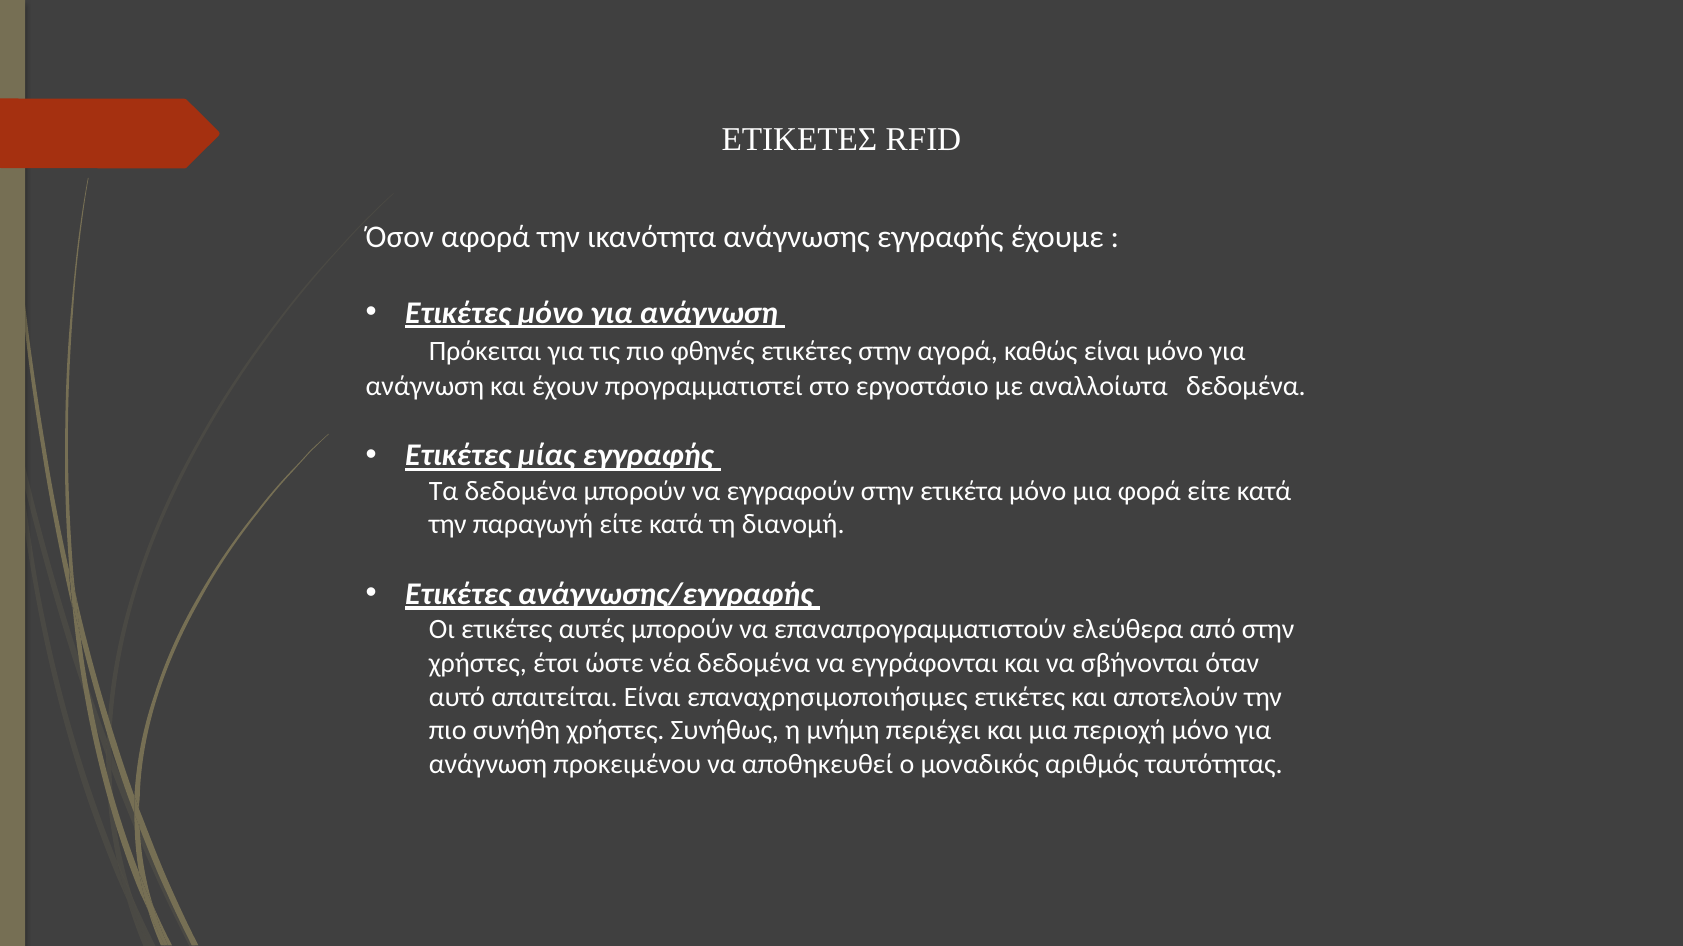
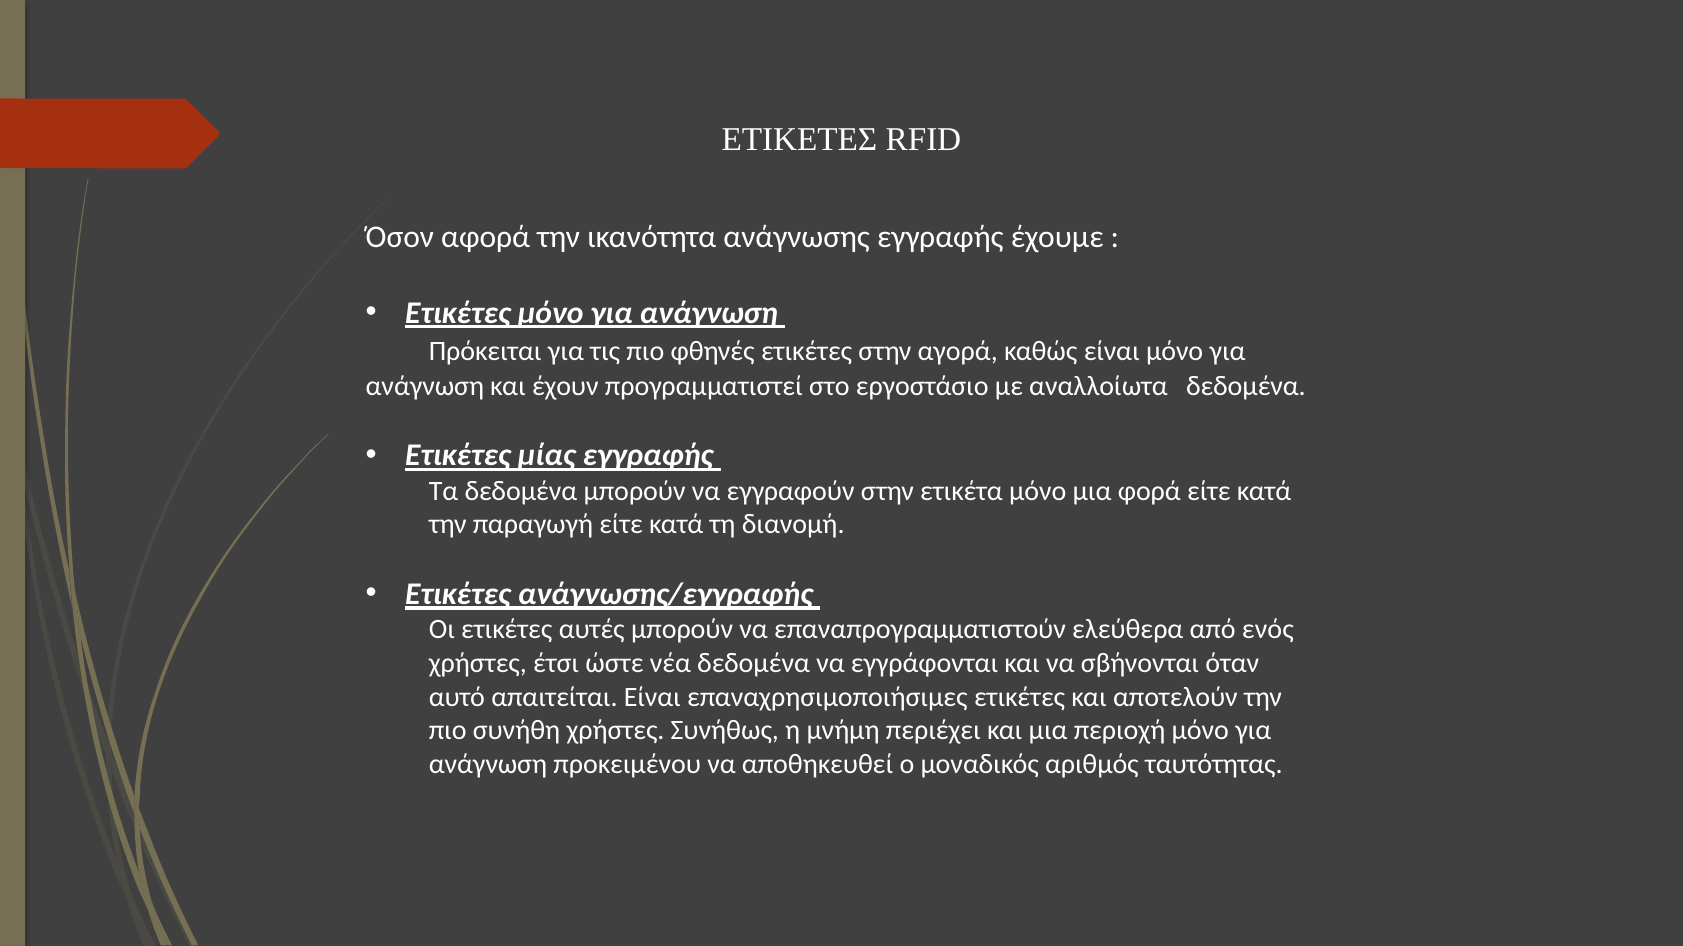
από στην: στην -> ενός
